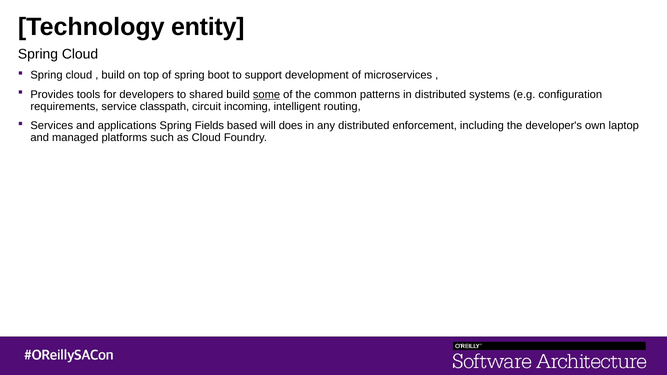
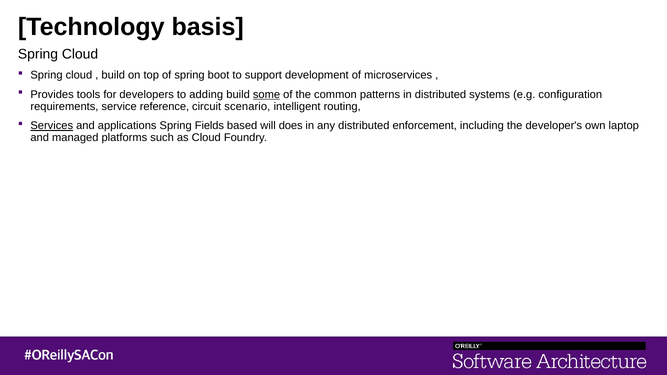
entity: entity -> basis
shared: shared -> adding
classpath: classpath -> reference
incoming: incoming -> scenario
Services underline: none -> present
